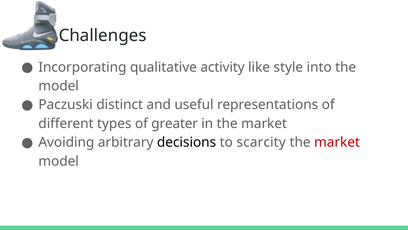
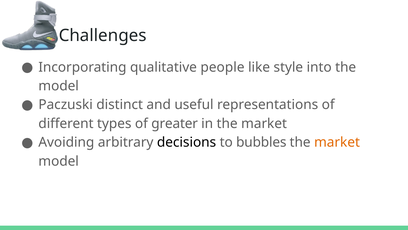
activity: activity -> people
scarcity: scarcity -> bubbles
market at (337, 142) colour: red -> orange
